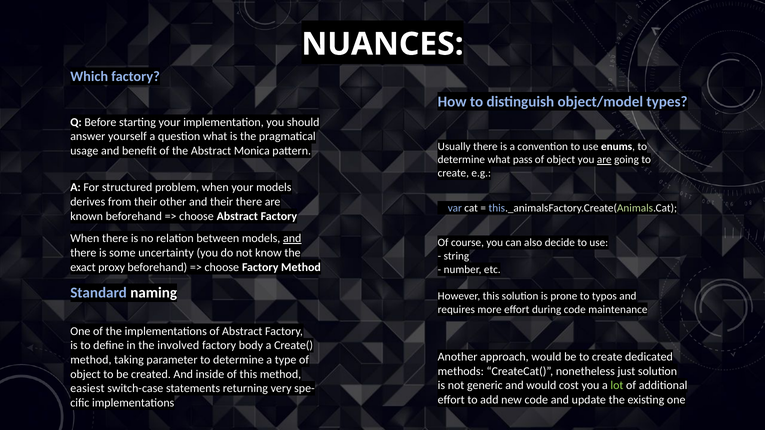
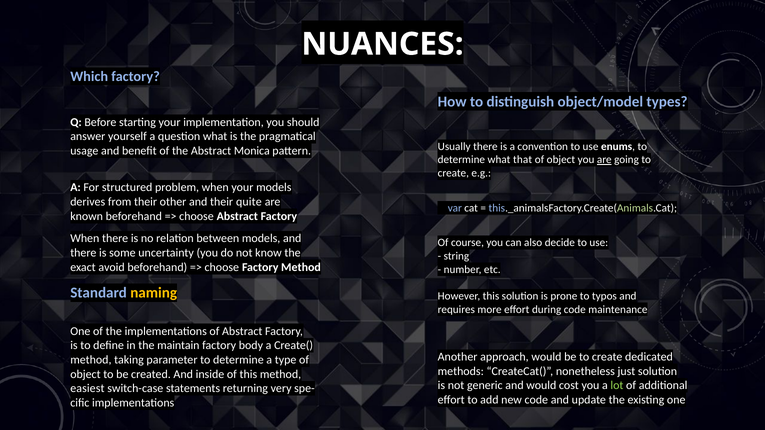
pass: pass -> that
their there: there -> quite
and at (292, 239) underline: present -> none
proxy: proxy -> avoid
naming colour: white -> yellow
involved: involved -> maintain
